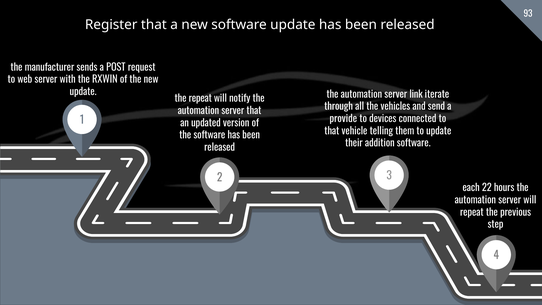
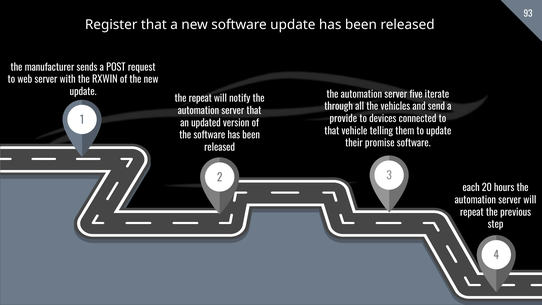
link: link -> five
addition: addition -> promise
22: 22 -> 20
